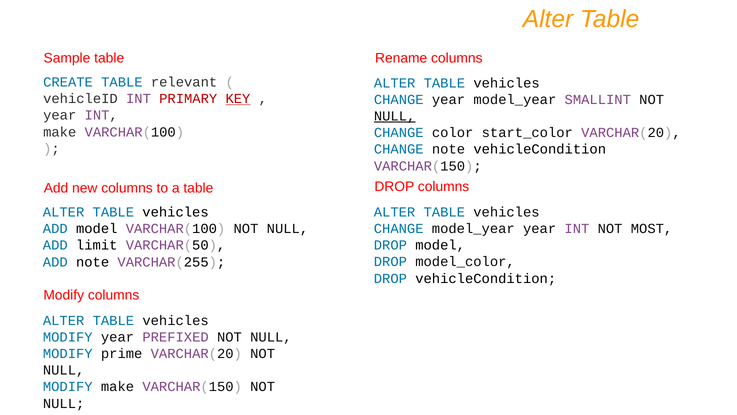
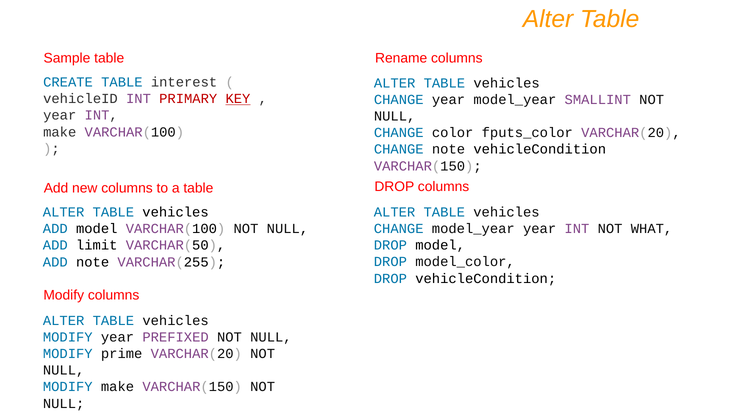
relevant: relevant -> interest
NULL at (395, 116) underline: present -> none
start_color: start_color -> fputs_color
MOST: MOST -> WHAT
